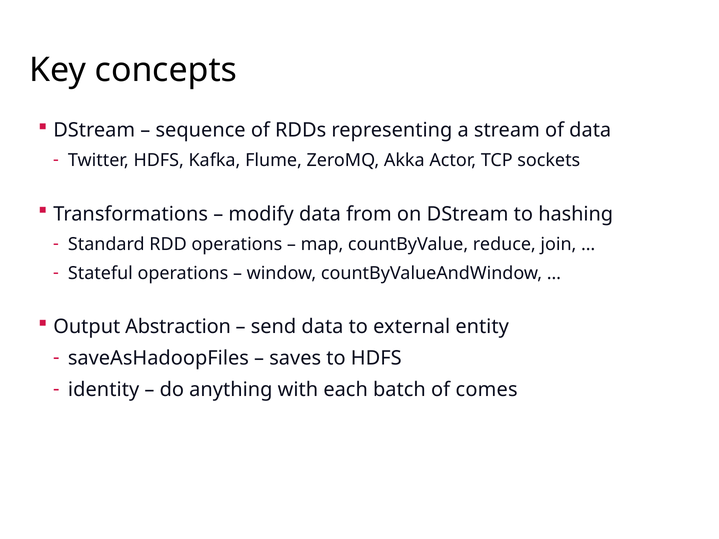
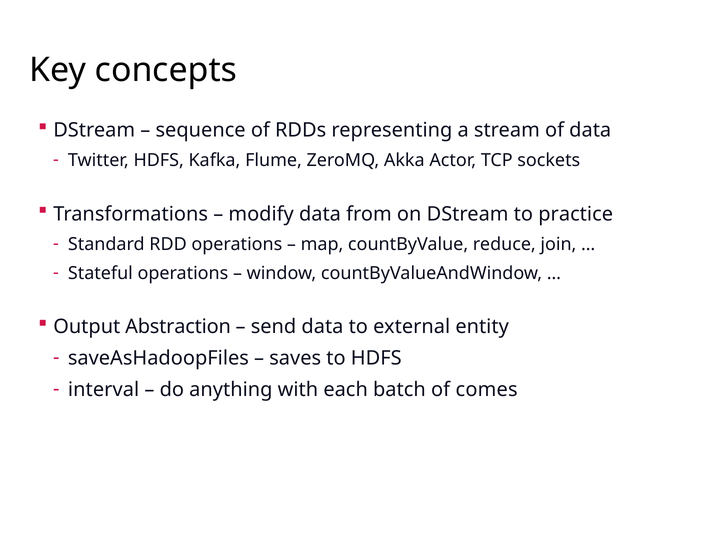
hashing: hashing -> practice
identity: identity -> interval
